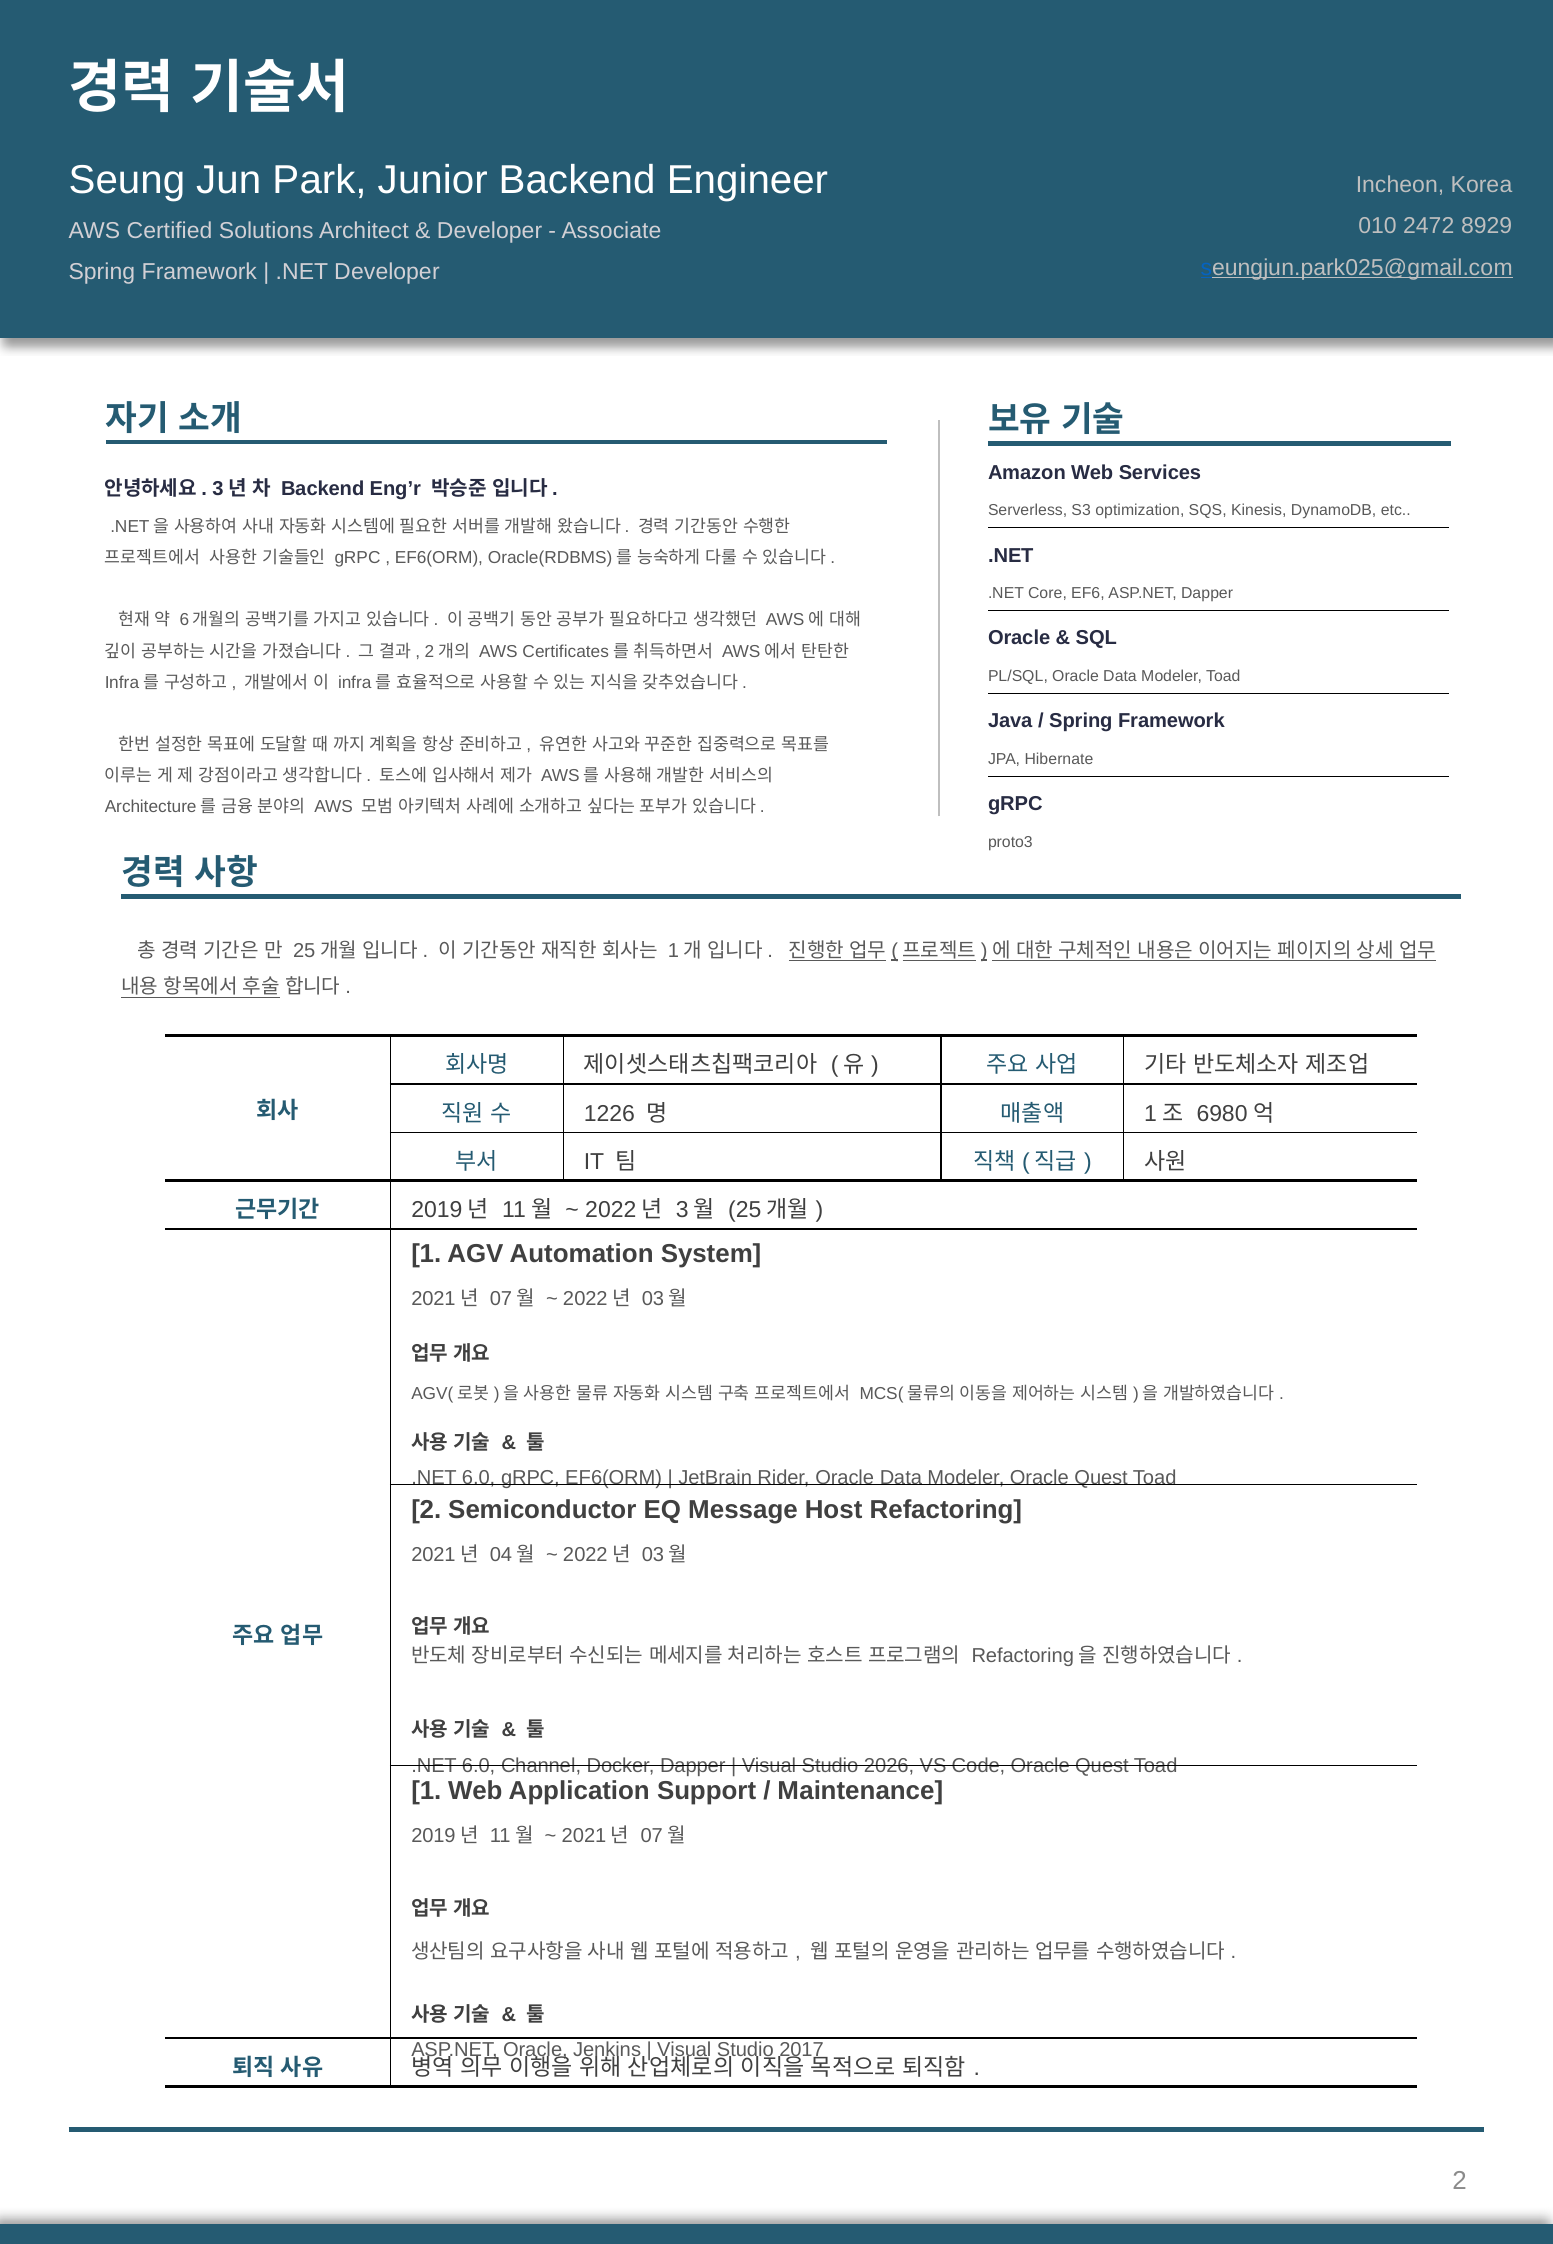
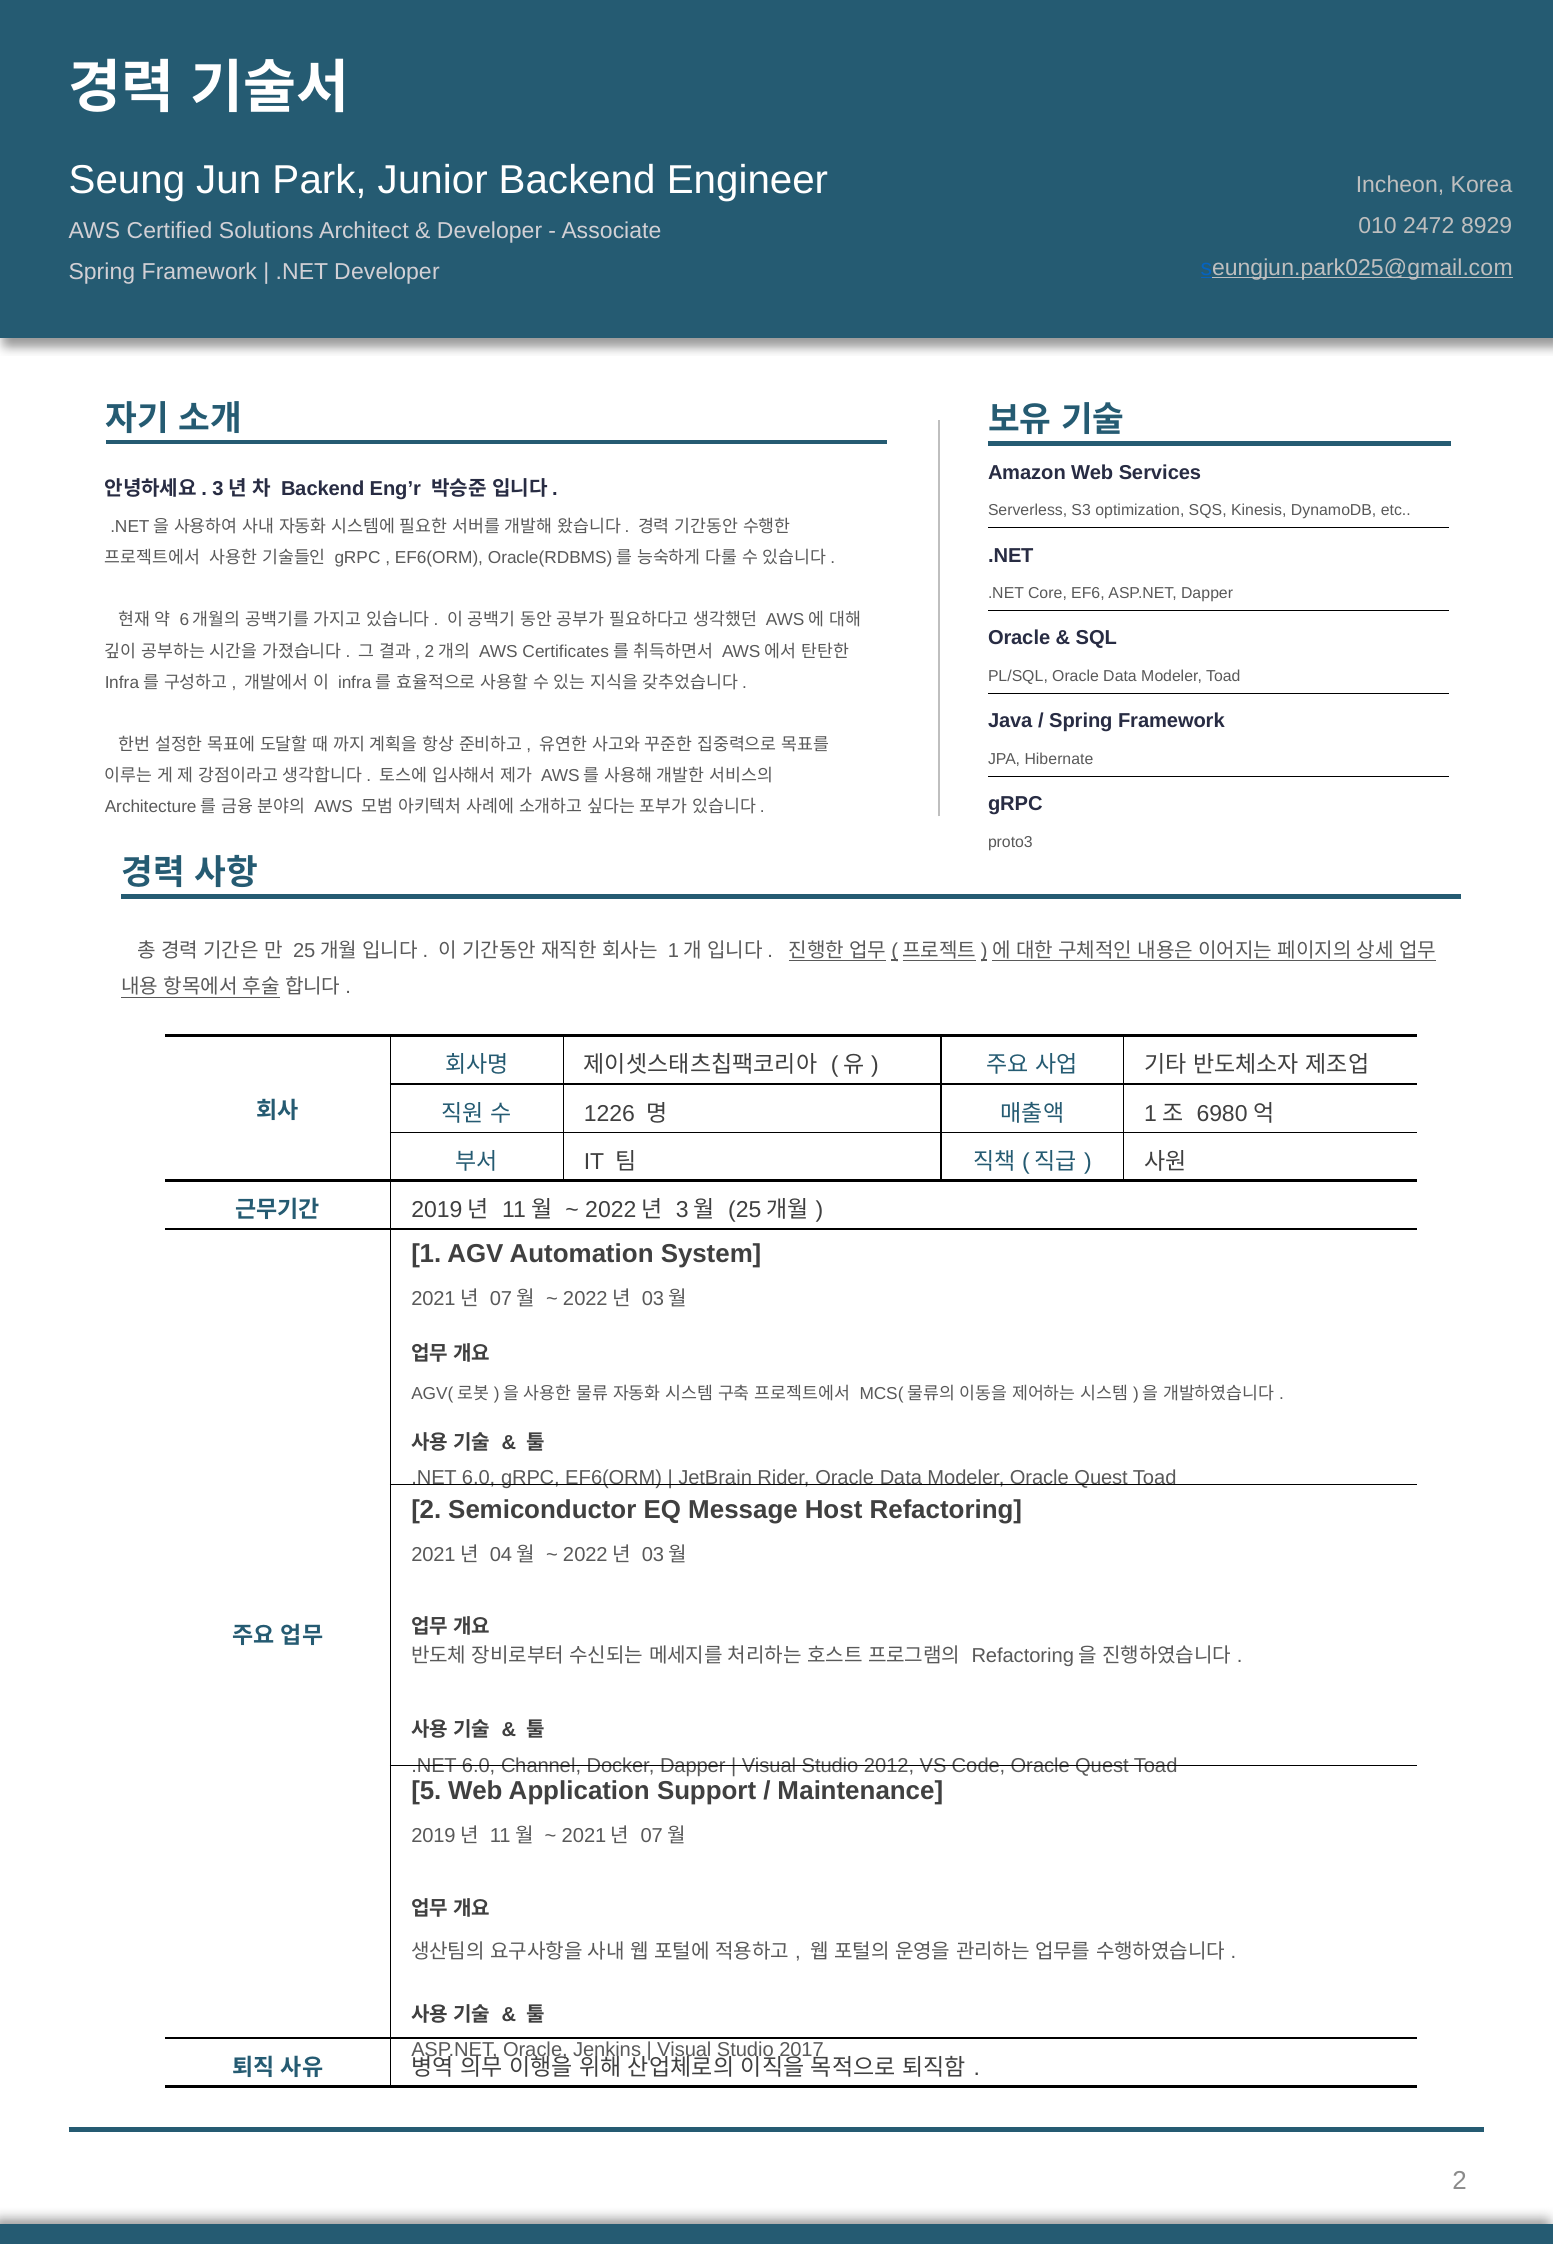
2026: 2026 -> 2012
1 at (426, 1790): 1 -> 5
